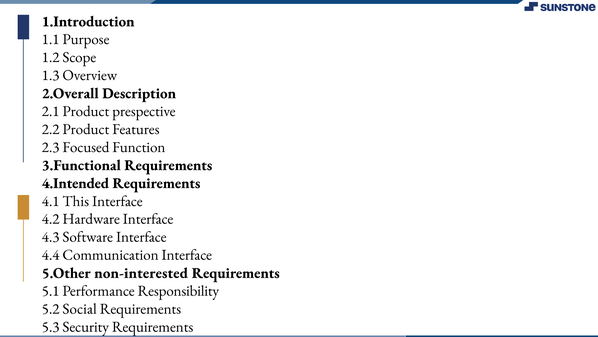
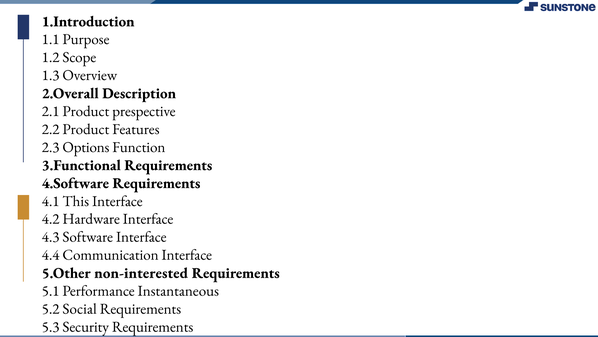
Focused: Focused -> Options
4.Intended: 4.Intended -> 4.Software
Responsibility: Responsibility -> Instantaneous
